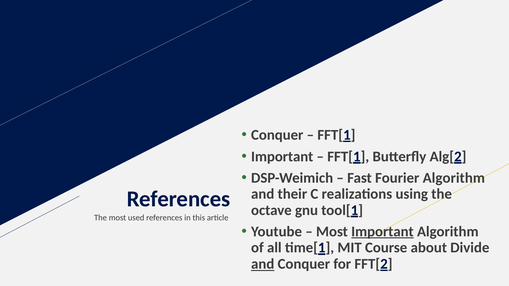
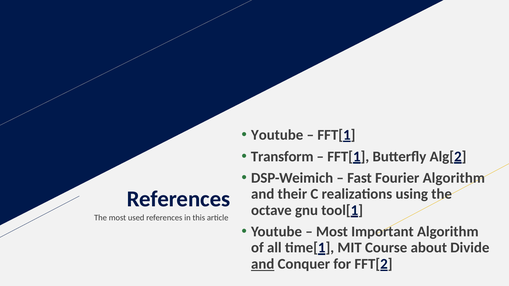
Conquer at (277, 135): Conquer -> Youtube
Important at (282, 157): Important -> Transform
Important at (382, 232) underline: present -> none
